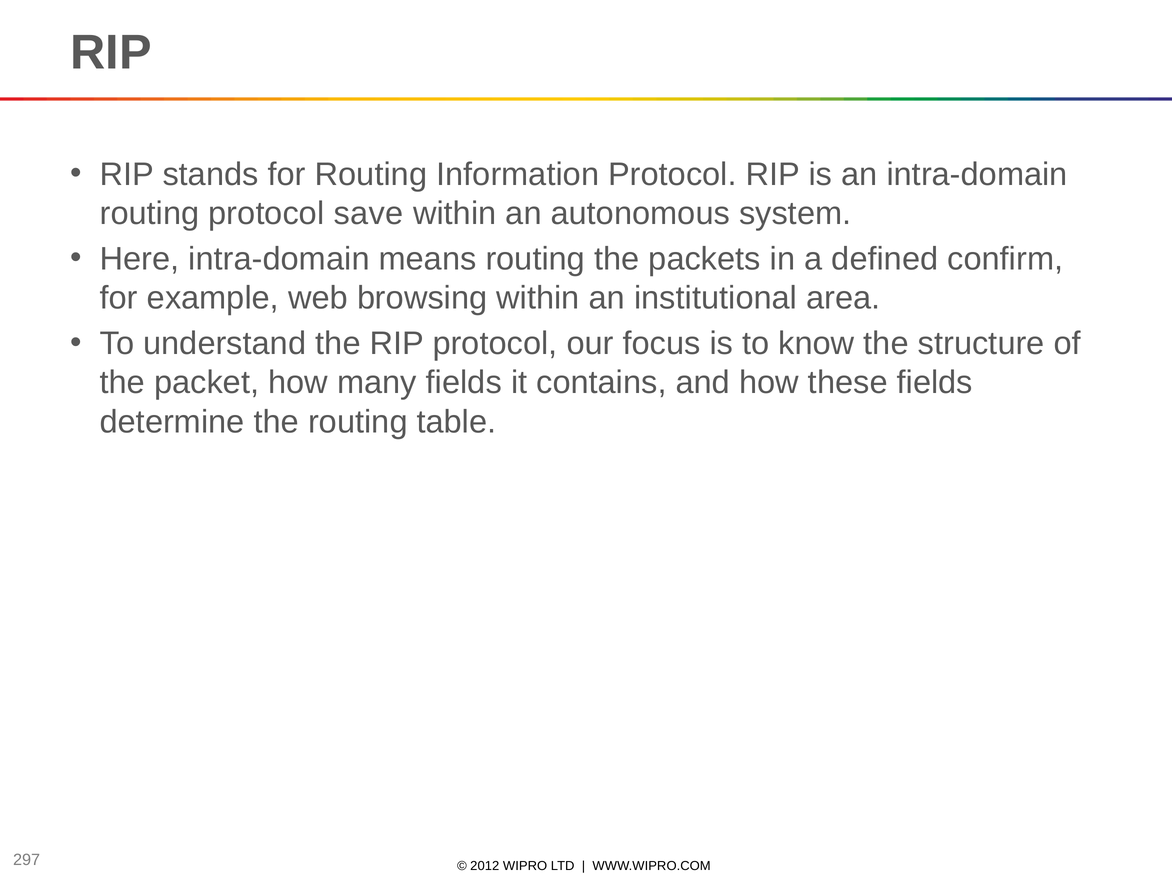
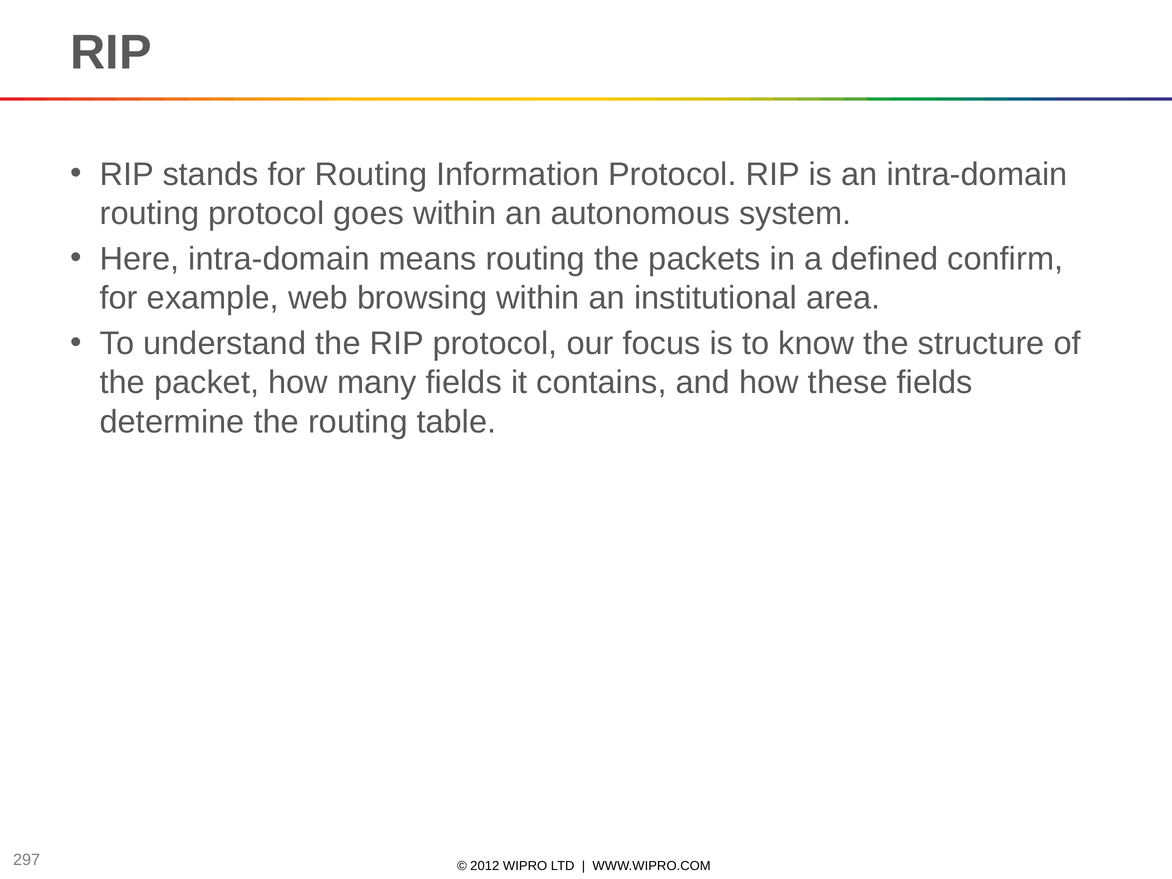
save: save -> goes
